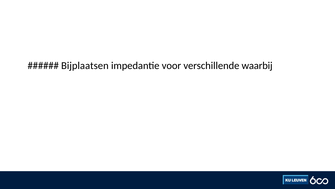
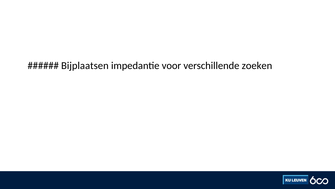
waarbij: waarbij -> zoeken
